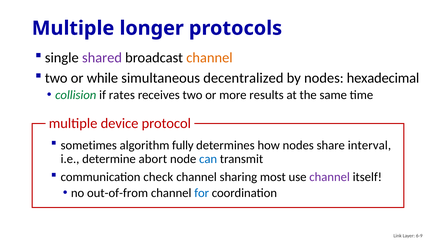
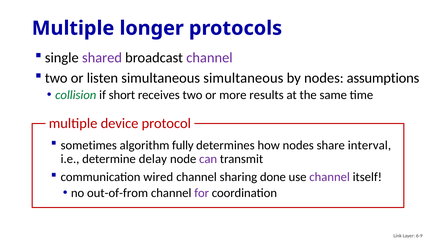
channel at (209, 58) colour: orange -> purple
while: while -> listen
simultaneous decentralized: decentralized -> simultaneous
hexadecimal: hexadecimal -> assumptions
rates: rates -> short
abort: abort -> delay
can colour: blue -> purple
check: check -> wired
most: most -> done
for colour: blue -> purple
